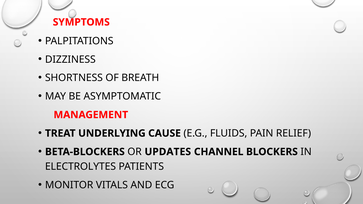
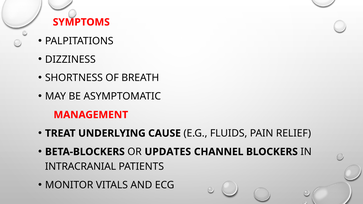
ELECTROLYTES: ELECTROLYTES -> INTRACRANIAL
